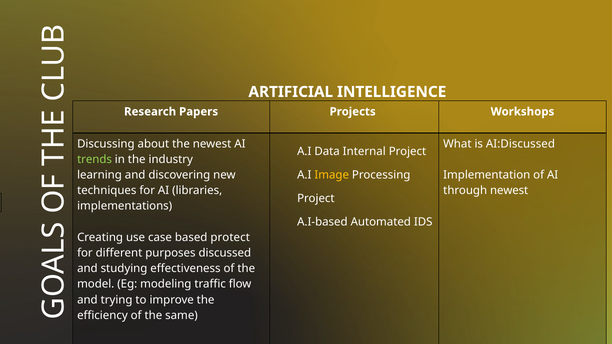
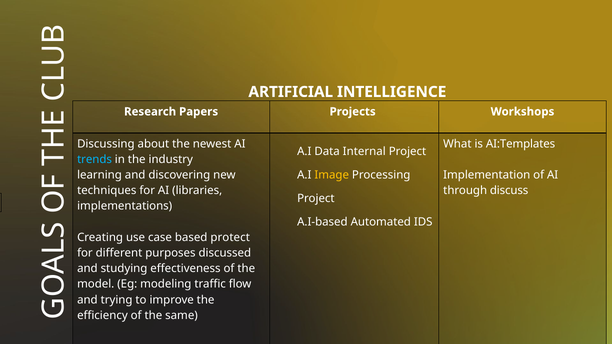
AI:Discussed: AI:Discussed -> AI:Templates
trends colour: light green -> light blue
through newest: newest -> discuss
